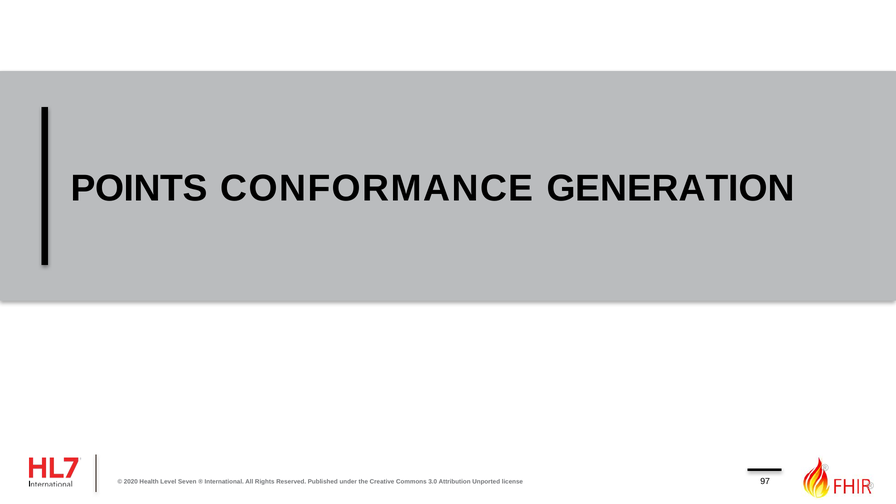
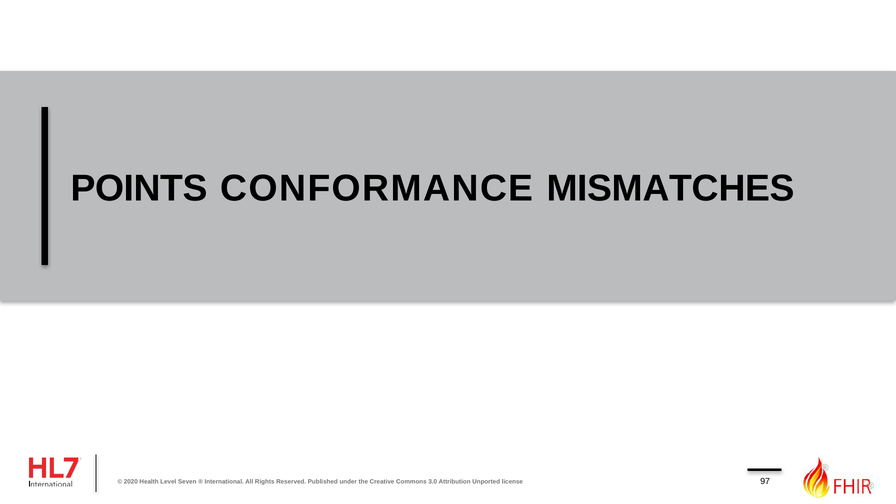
GENERATION: GENERATION -> MISMATCHES
